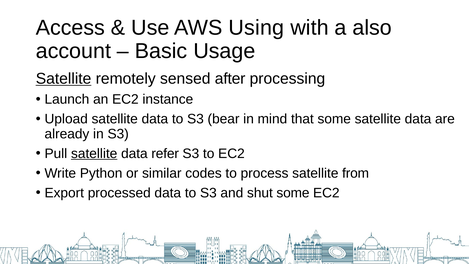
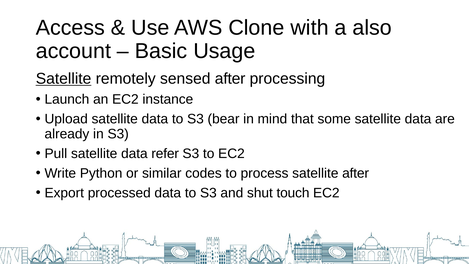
Using: Using -> Clone
satellite at (94, 153) underline: present -> none
satellite from: from -> after
shut some: some -> touch
